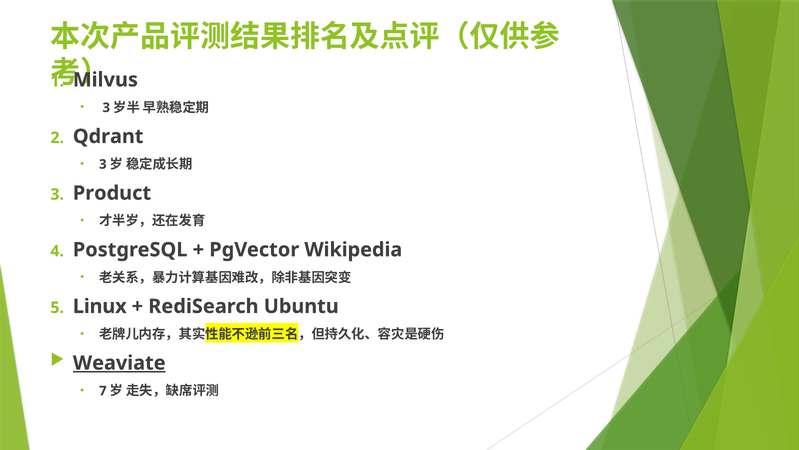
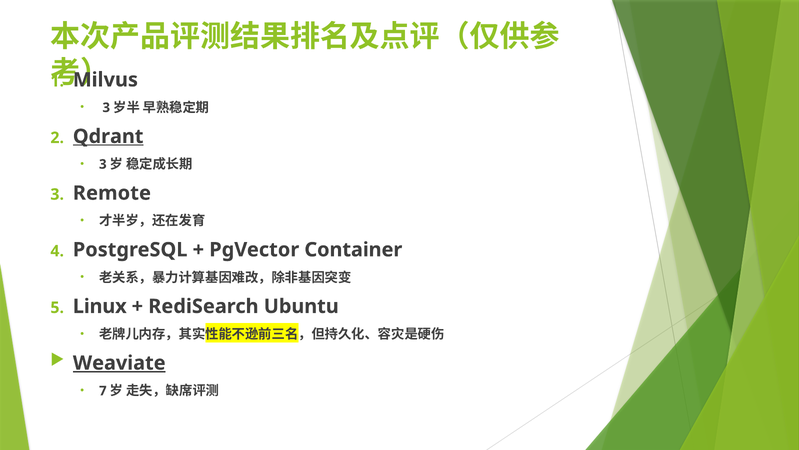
Qdrant underline: none -> present
Product: Product -> Remote
Wikipedia: Wikipedia -> Container
